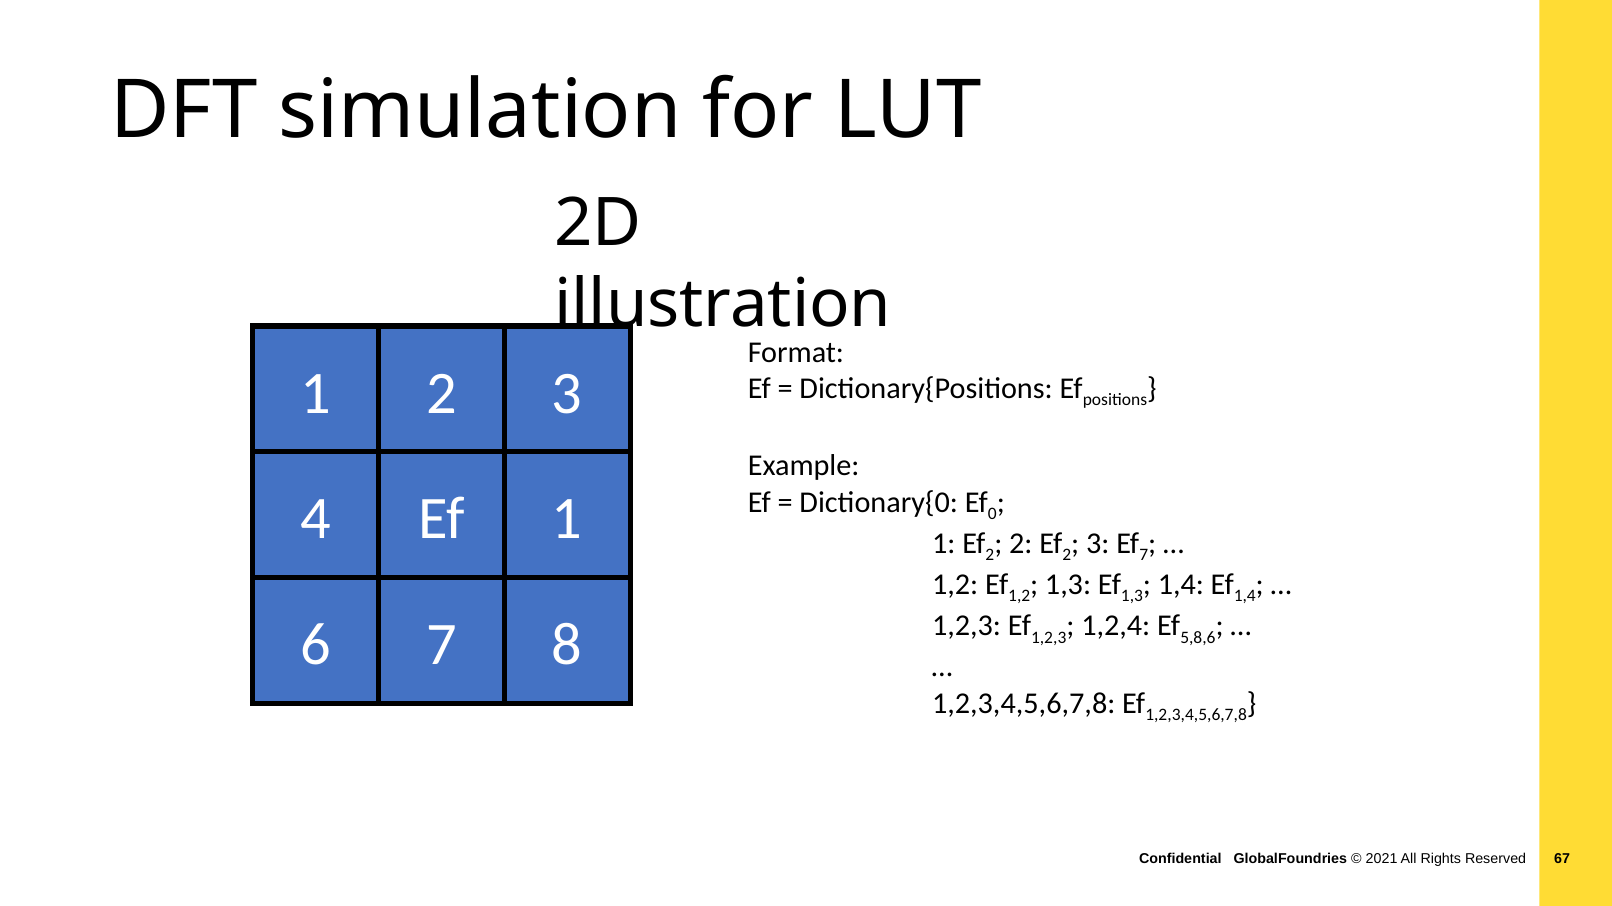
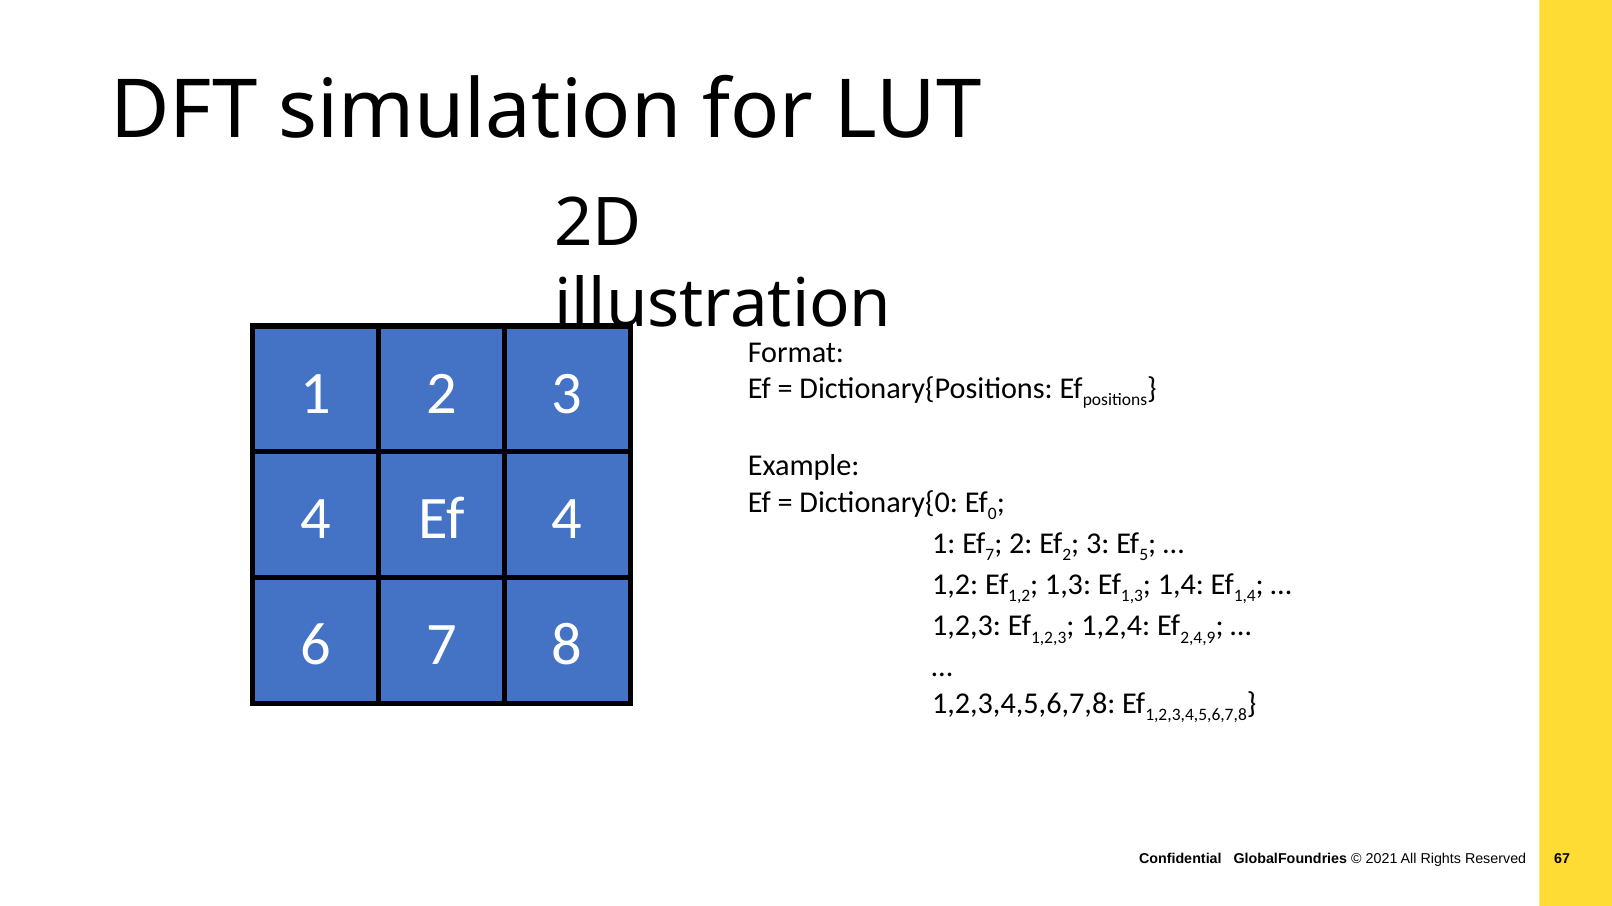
Ef 1: 1 -> 4
1 Ef 2: 2 -> 7
Ef 7: 7 -> 5
5,8,6: 5,8,6 -> 2,4,9
